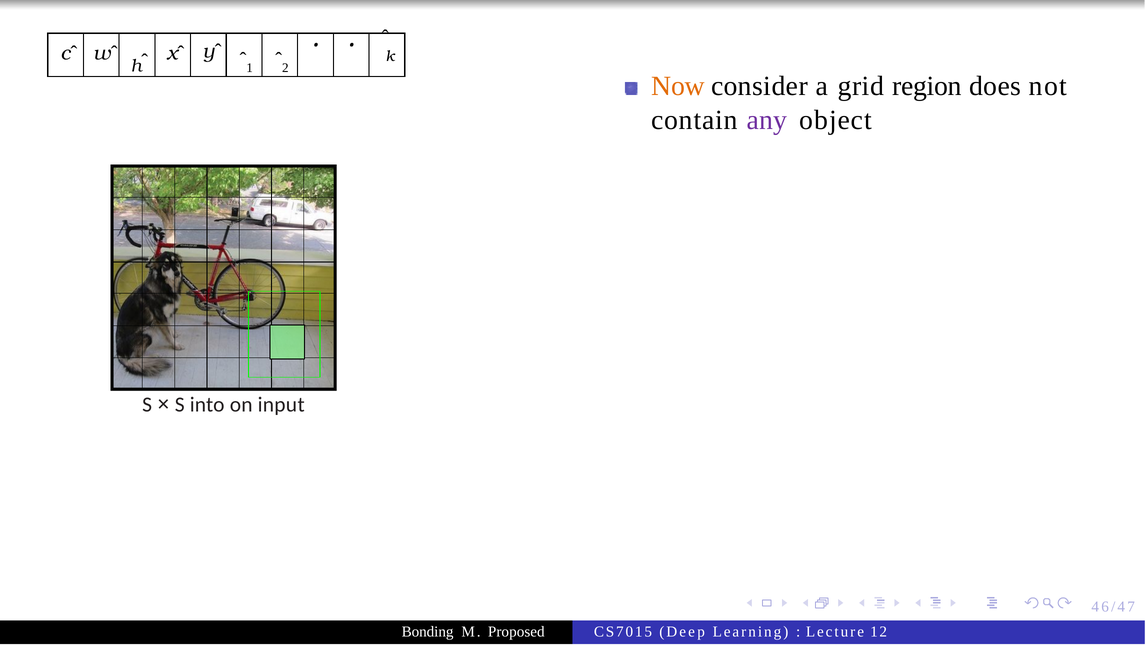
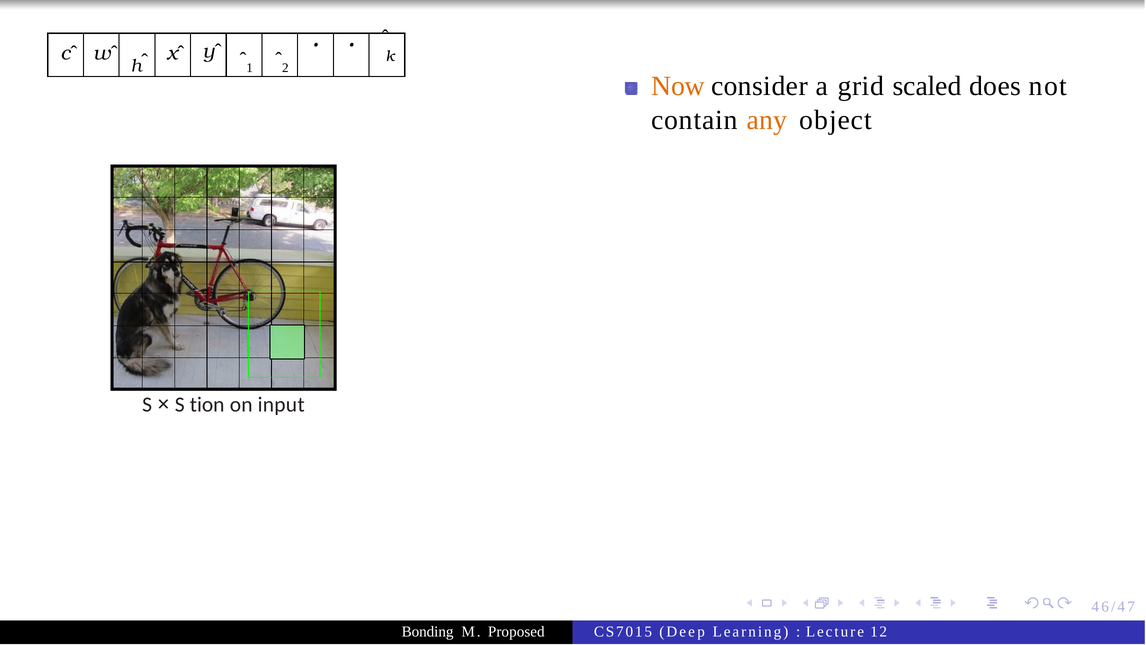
region: region -> scaled
any colour: purple -> orange
into: into -> tion
